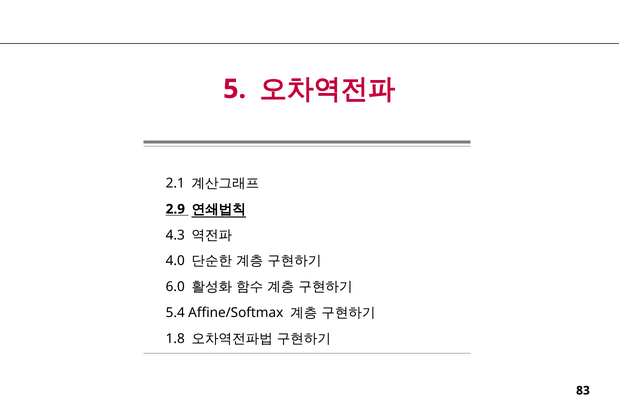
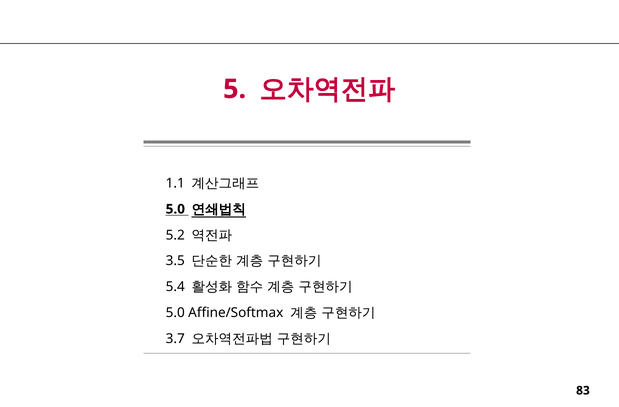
2.1: 2.1 -> 1.1
2.9 at (175, 209): 2.9 -> 5.0
4.3: 4.3 -> 5.2
4.0: 4.0 -> 3.5
6.0: 6.0 -> 5.4
5.4 at (175, 313): 5.4 -> 5.0
1.8: 1.8 -> 3.7
